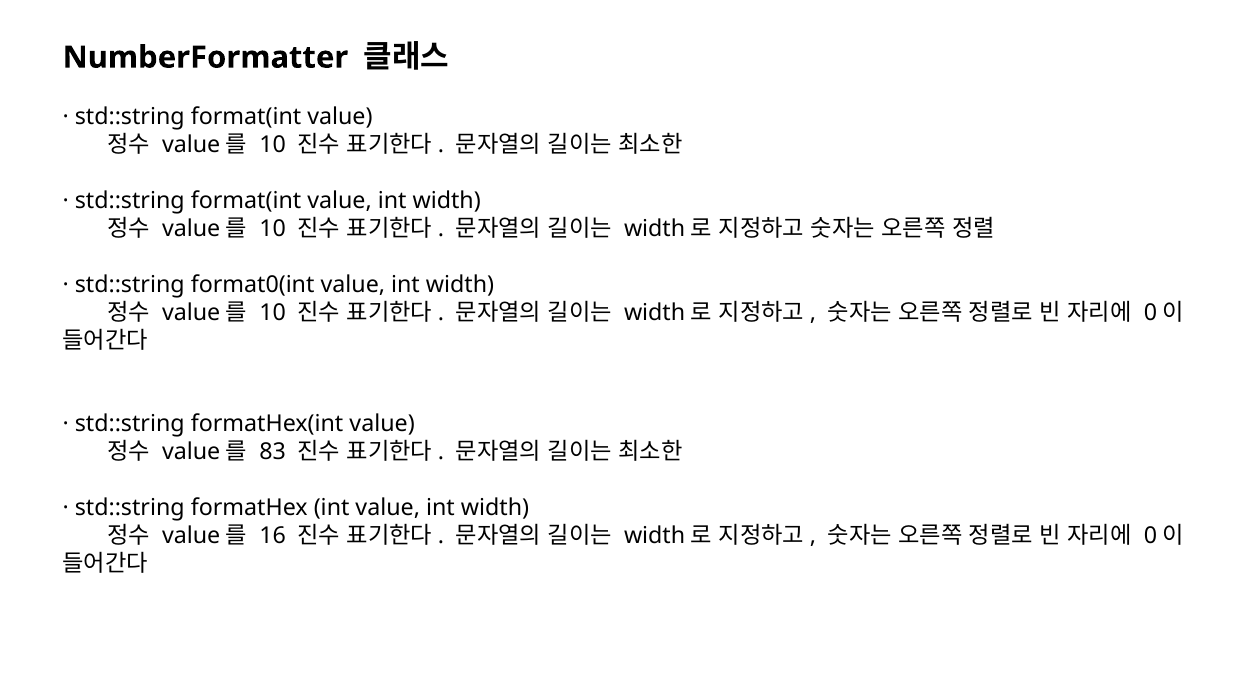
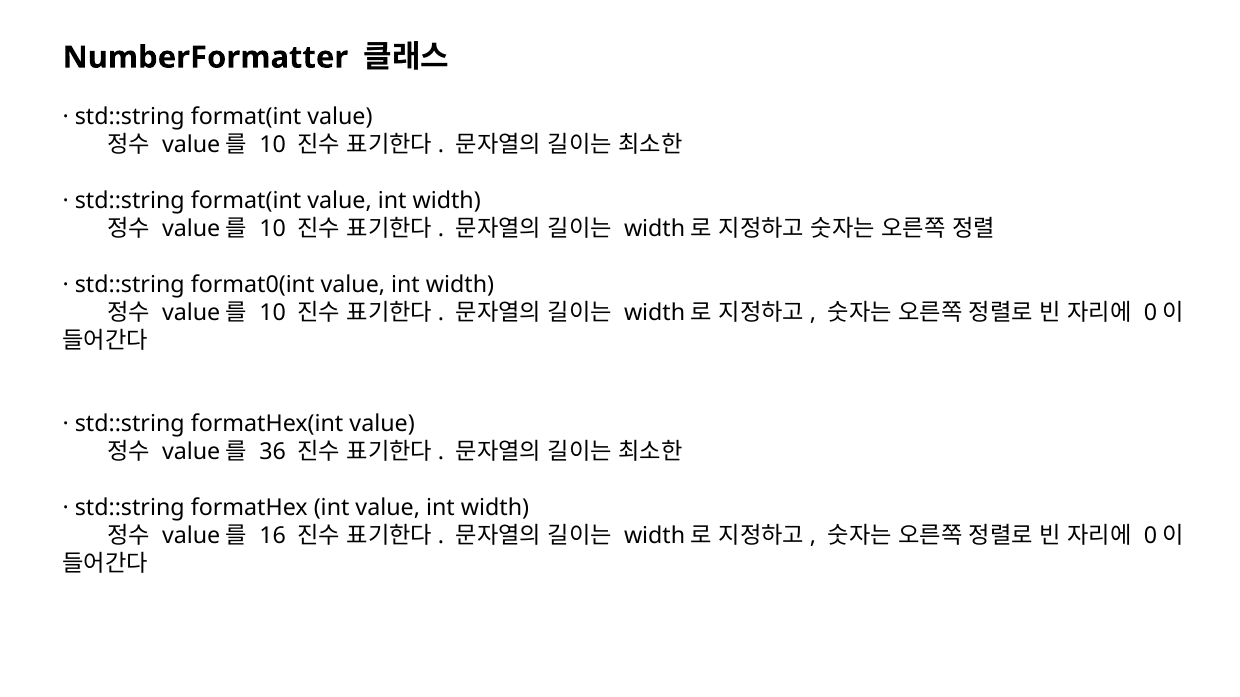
83: 83 -> 36
